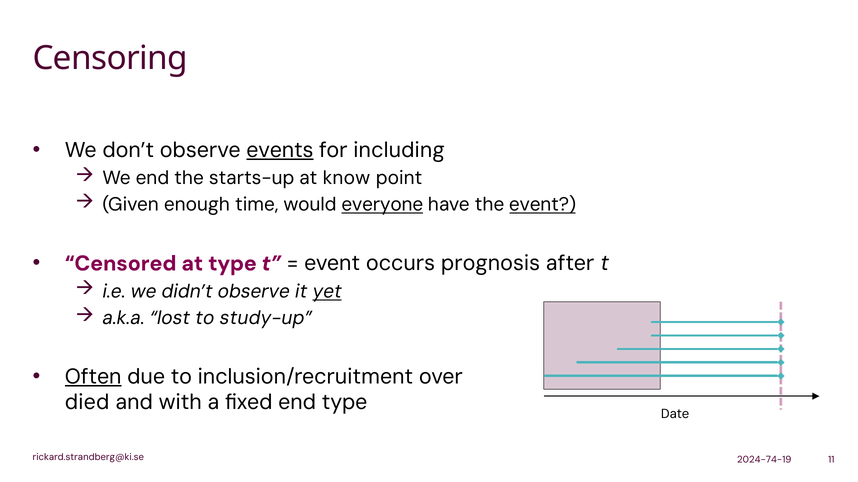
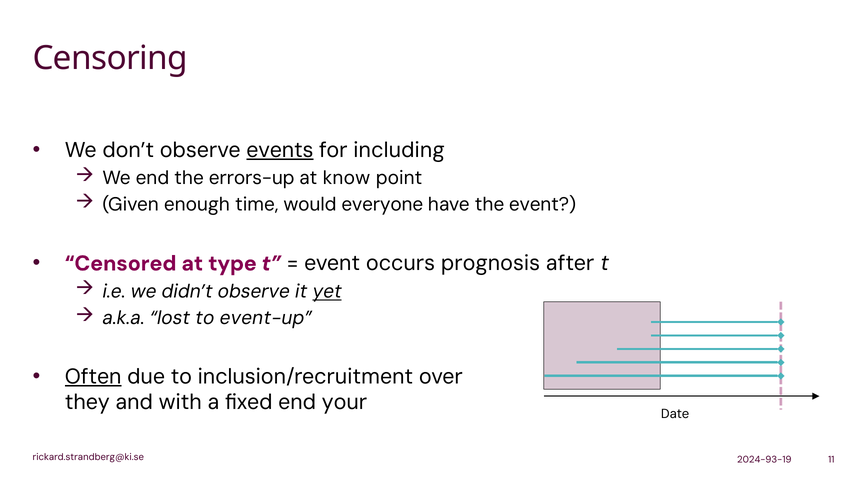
starts-up: starts-up -> errors-up
everyone underline: present -> none
event at (543, 205) underline: present -> none
study-up: study-up -> event-up
died: died -> they
end type: type -> your
2024-74-19: 2024-74-19 -> 2024-93-19
